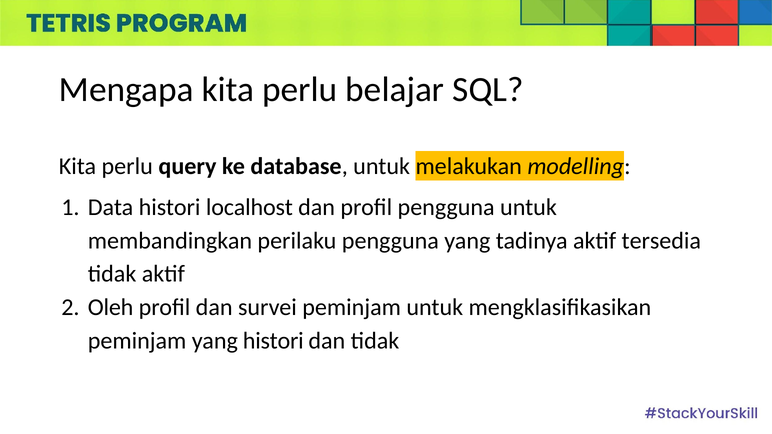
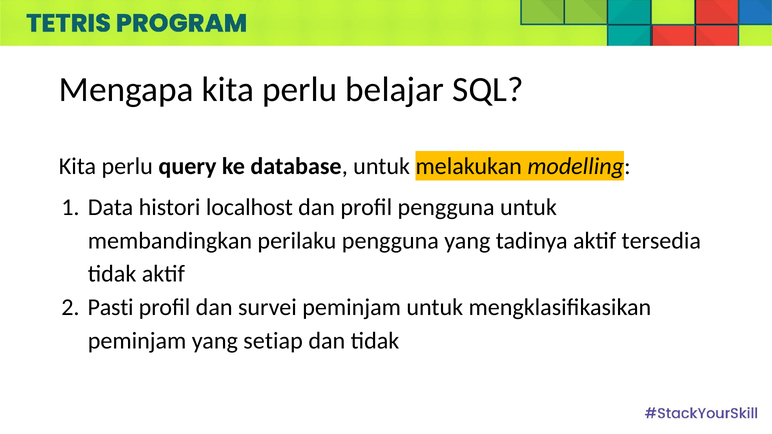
Oleh: Oleh -> Pasti
yang histori: histori -> setiap
